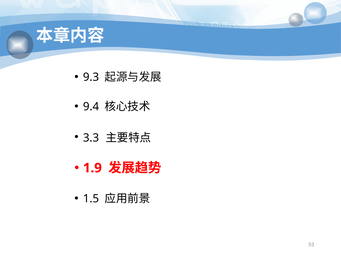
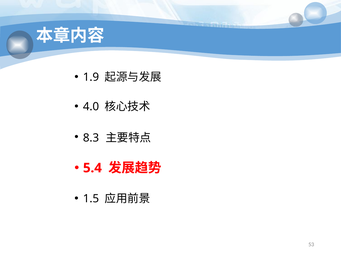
9.3: 9.3 -> 1.9
9.4: 9.4 -> 4.0
3.3: 3.3 -> 8.3
1.9: 1.9 -> 5.4
